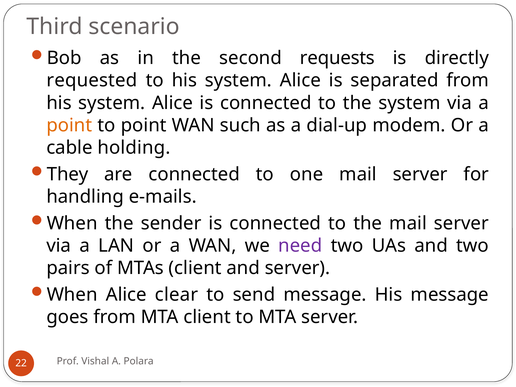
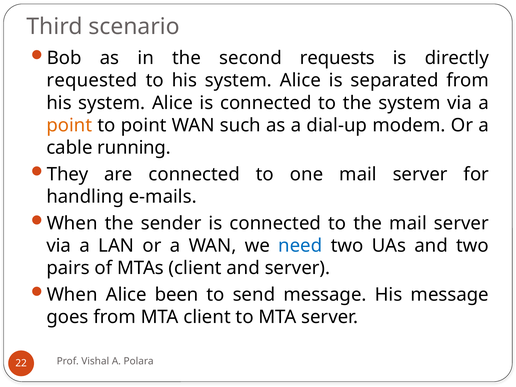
holding: holding -> running
need colour: purple -> blue
clear: clear -> been
